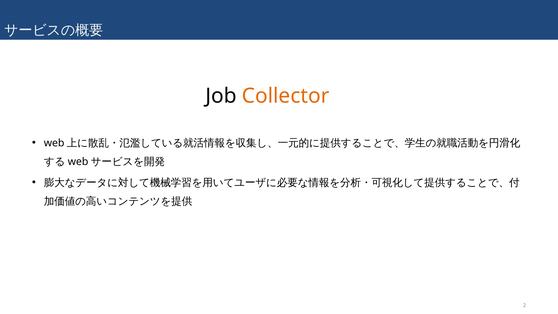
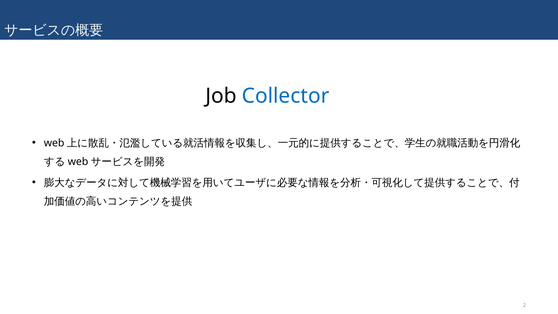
Collector colour: orange -> blue
